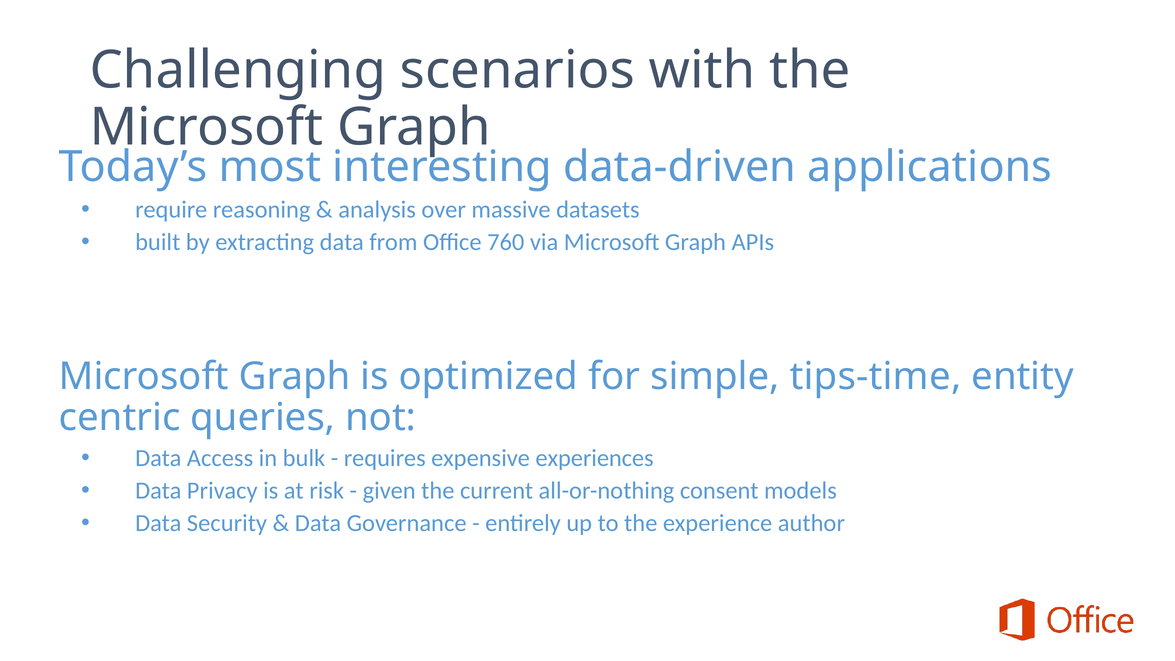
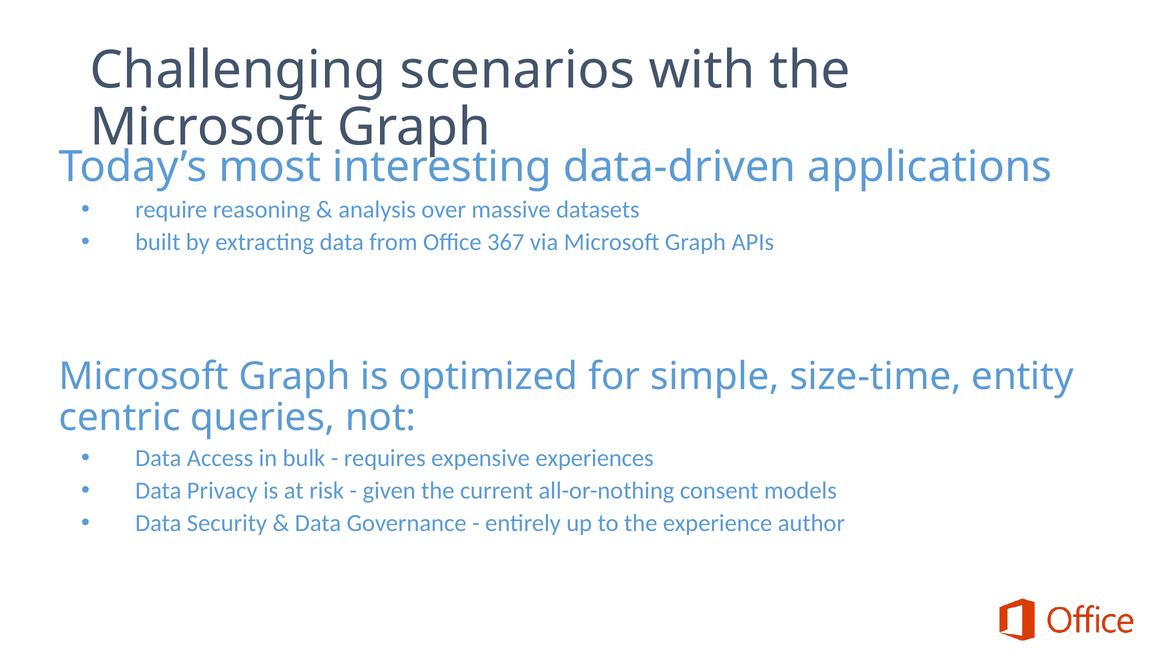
760: 760 -> 367
tips-time: tips-time -> size-time
